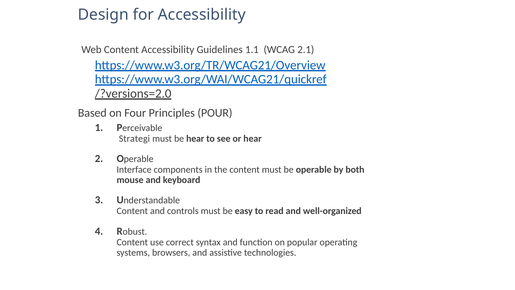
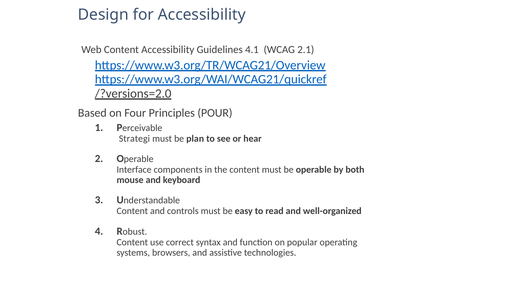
1.1: 1.1 -> 4.1
be hear: hear -> plan
